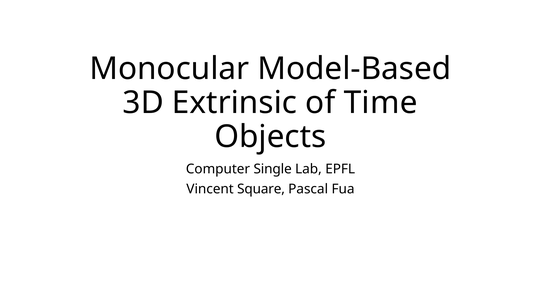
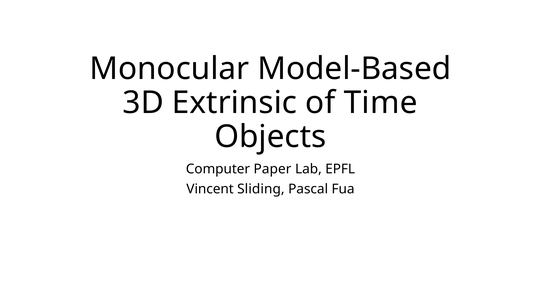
Single: Single -> Paper
Square: Square -> Sliding
